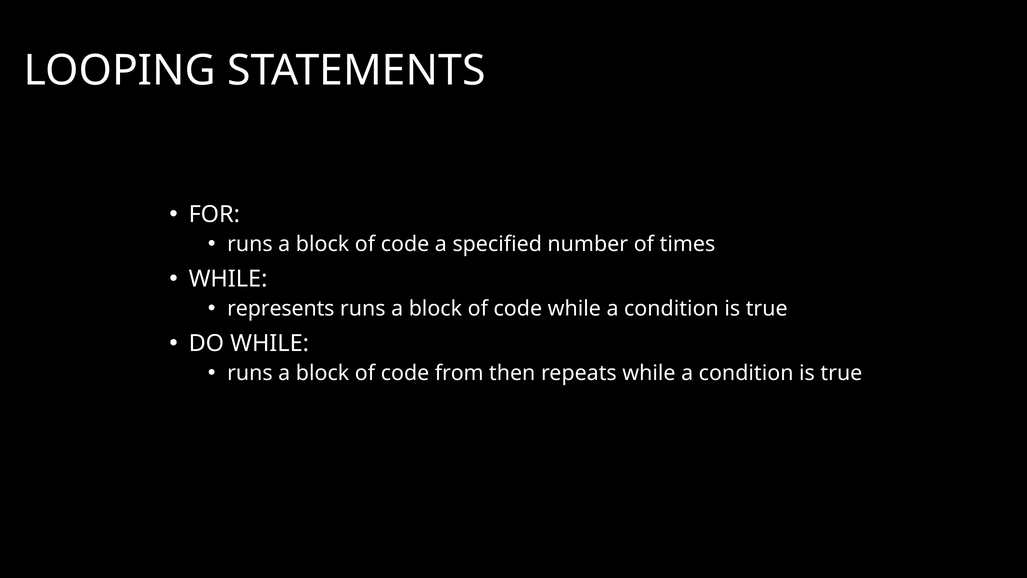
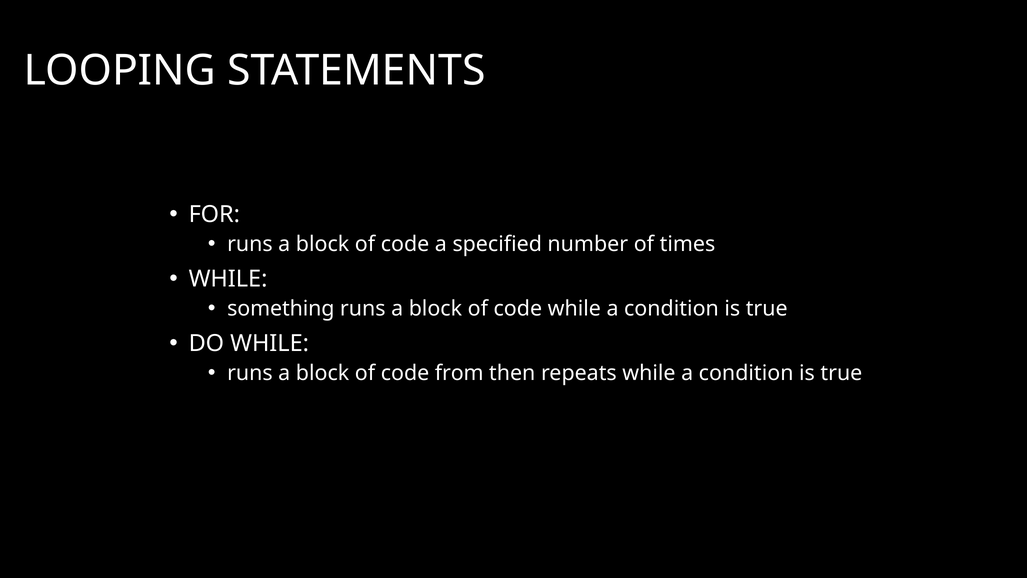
represents: represents -> something
